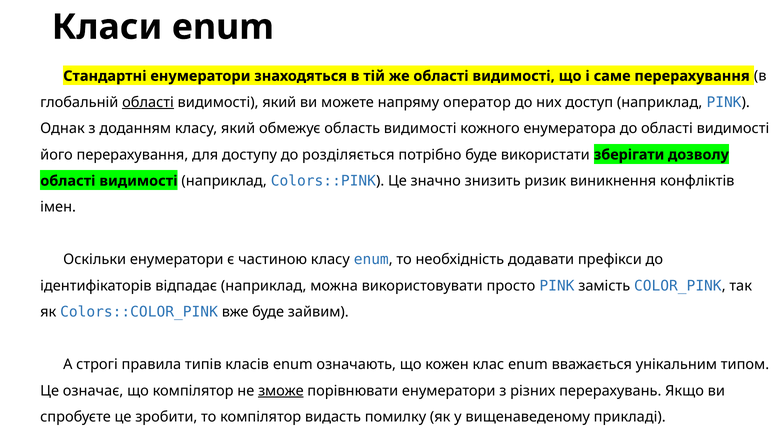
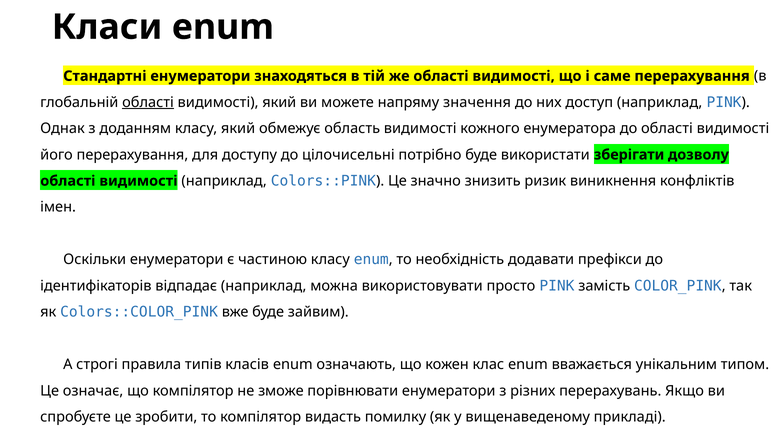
оператор: оператор -> значення
розділяється: розділяється -> цілочисельні
зможе underline: present -> none
